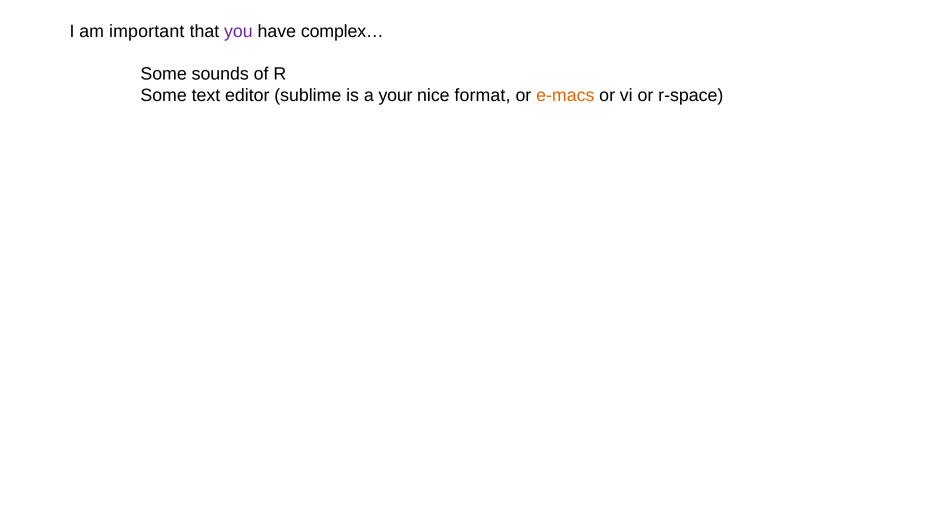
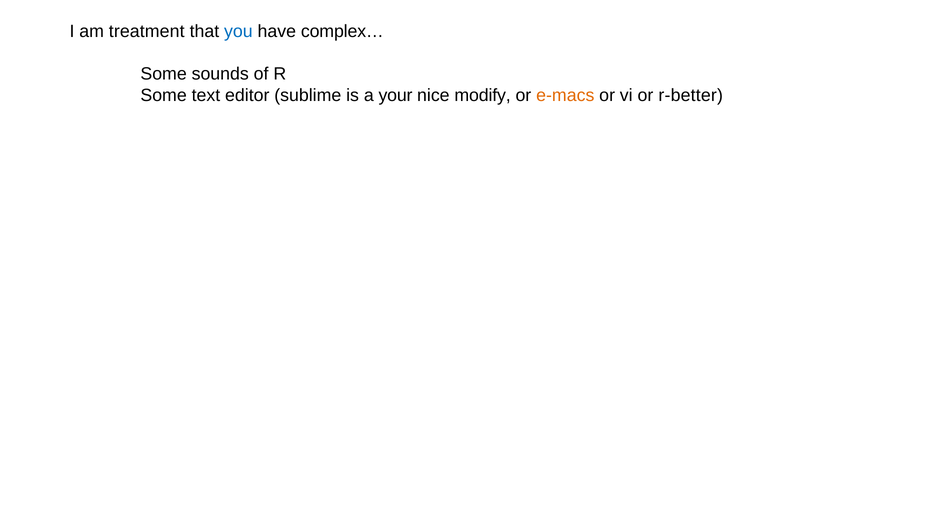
important: important -> treatment
you colour: purple -> blue
format: format -> modify
r-space: r-space -> r-better
